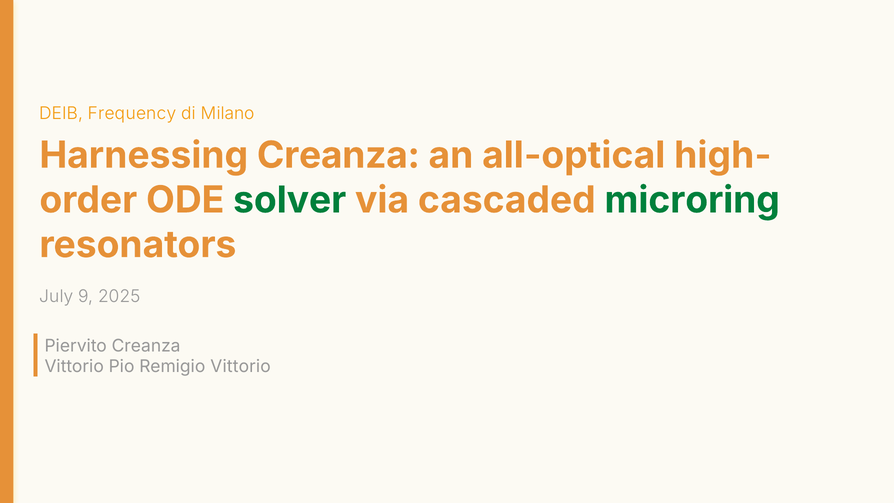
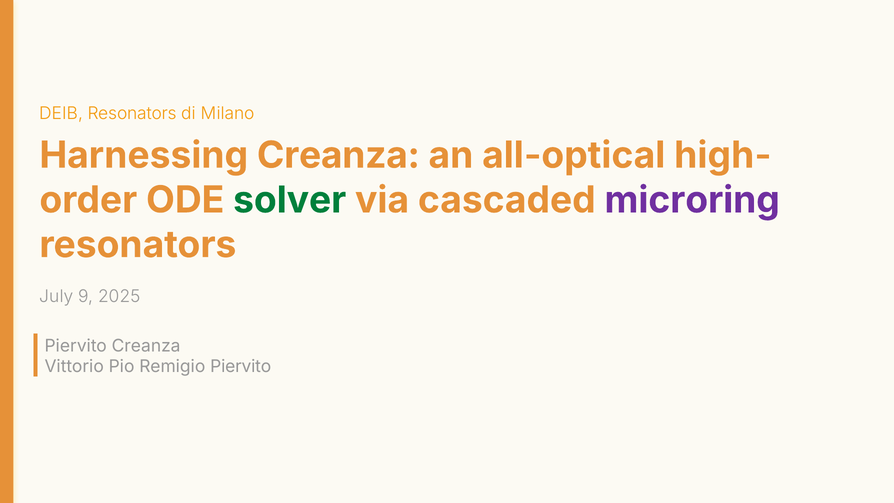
DEIB Frequency: Frequency -> Resonators
microring colour: green -> purple
Remigio Vittorio: Vittorio -> Piervito
